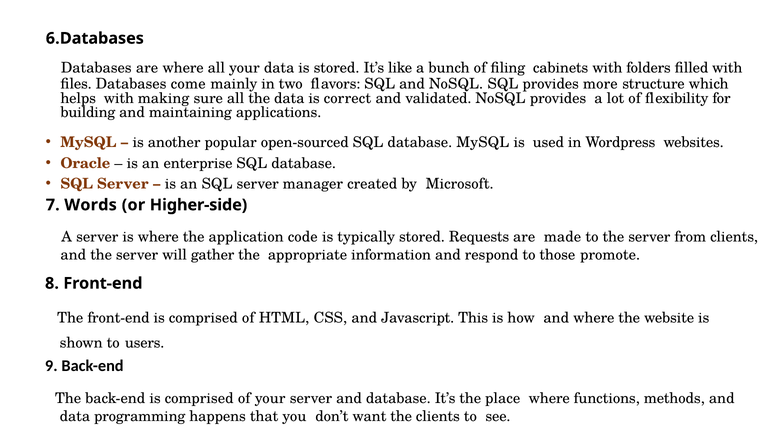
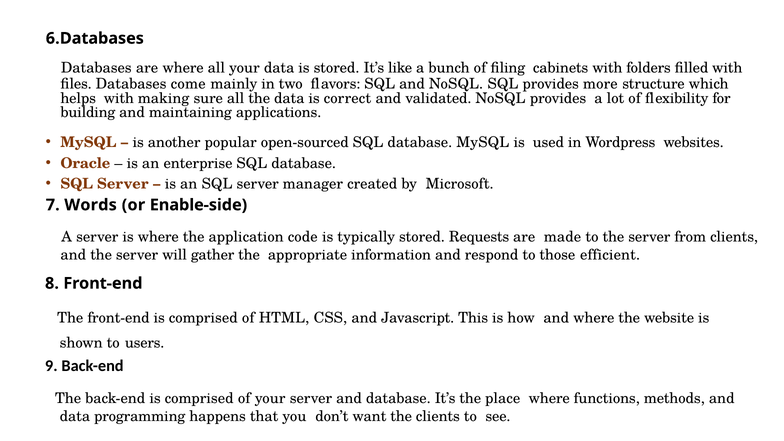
Higher-side: Higher-side -> Enable-side
promote: promote -> efficient
